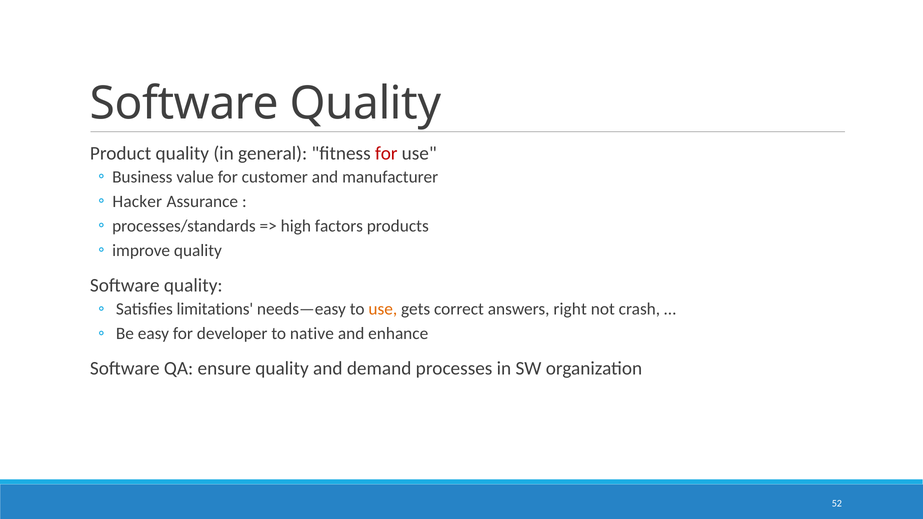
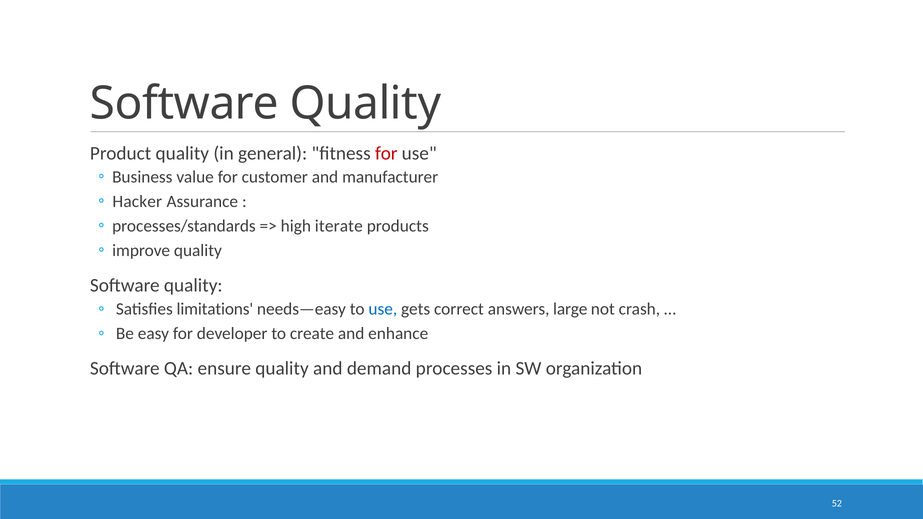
factors: factors -> iterate
use at (383, 309) colour: orange -> blue
right: right -> large
native: native -> create
